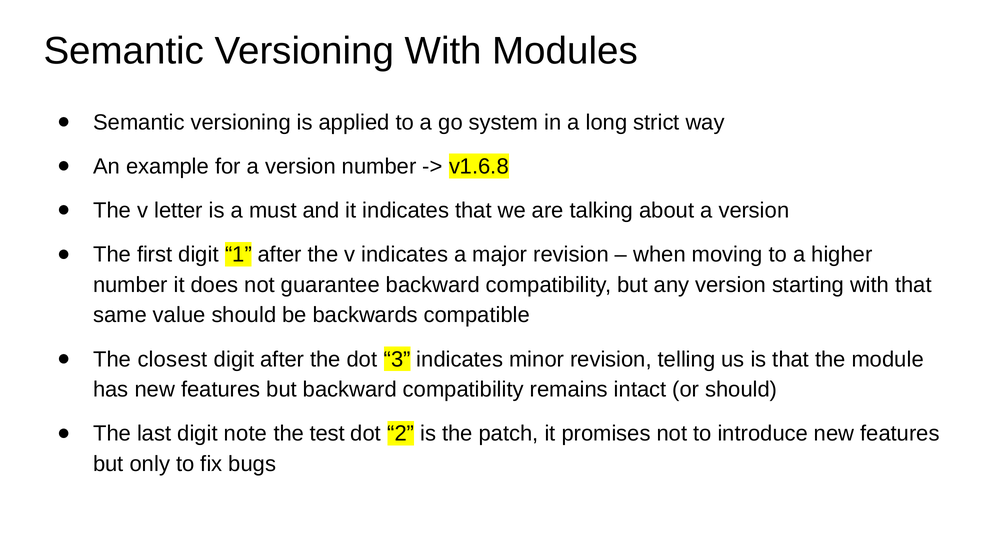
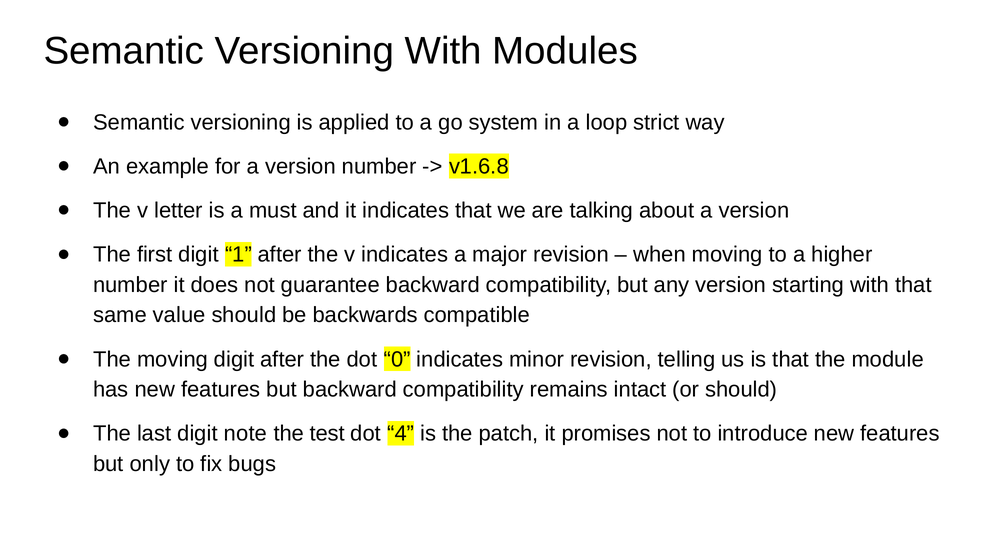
long: long -> loop
The closest: closest -> moving
3: 3 -> 0
2: 2 -> 4
